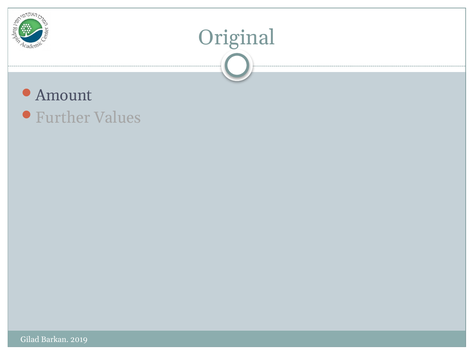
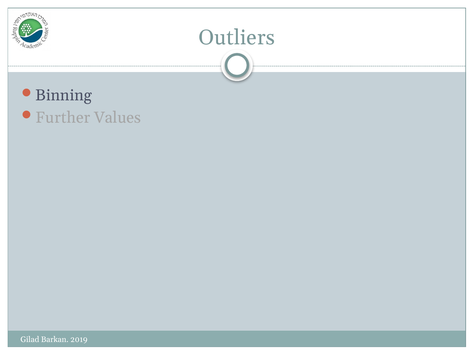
Original: Original -> Outliers
Amount: Amount -> Binning
